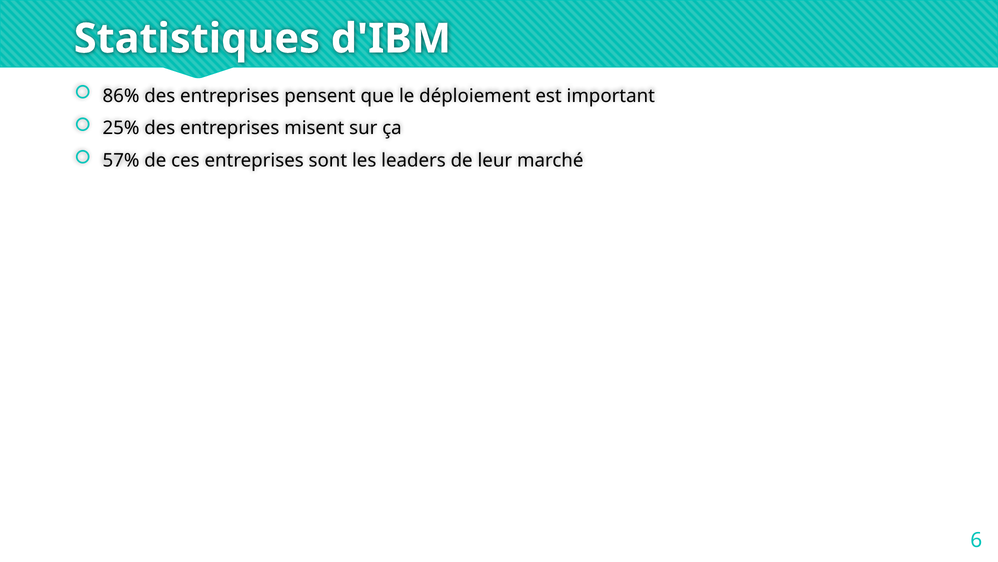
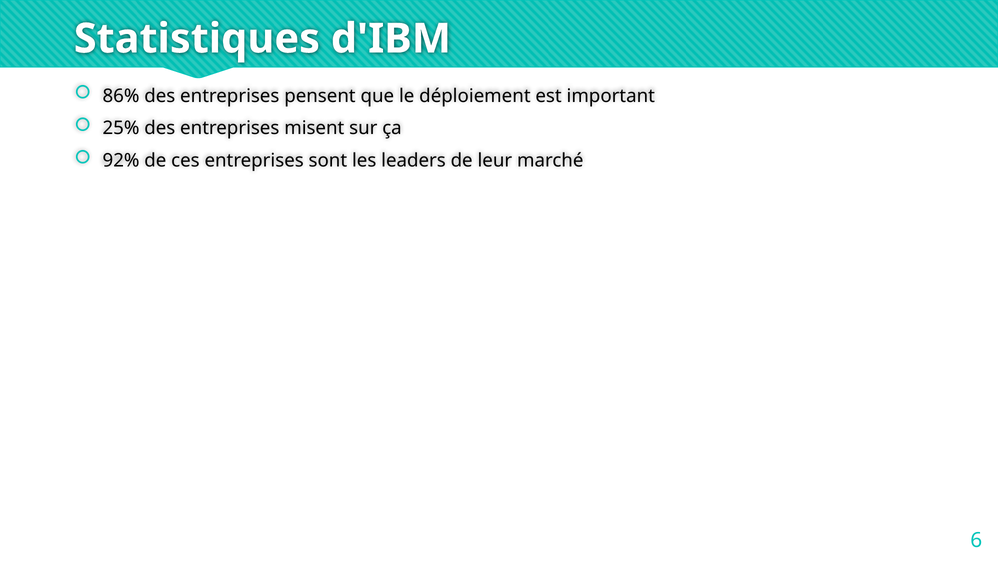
57%: 57% -> 92%
